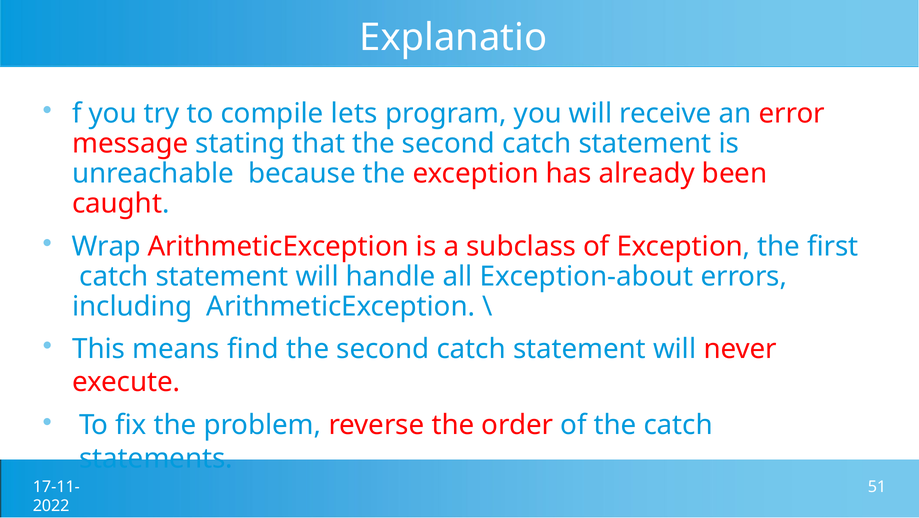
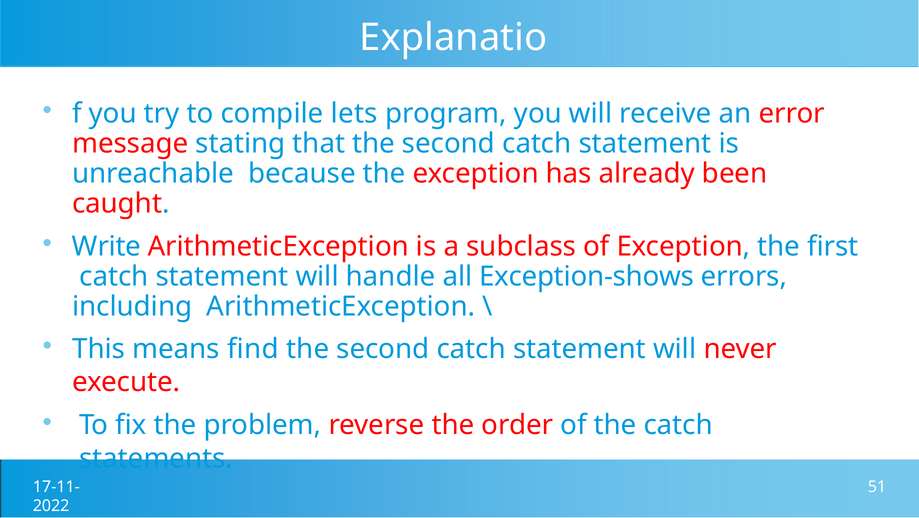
Wrap: Wrap -> Write
Exception-about: Exception-about -> Exception-shows
